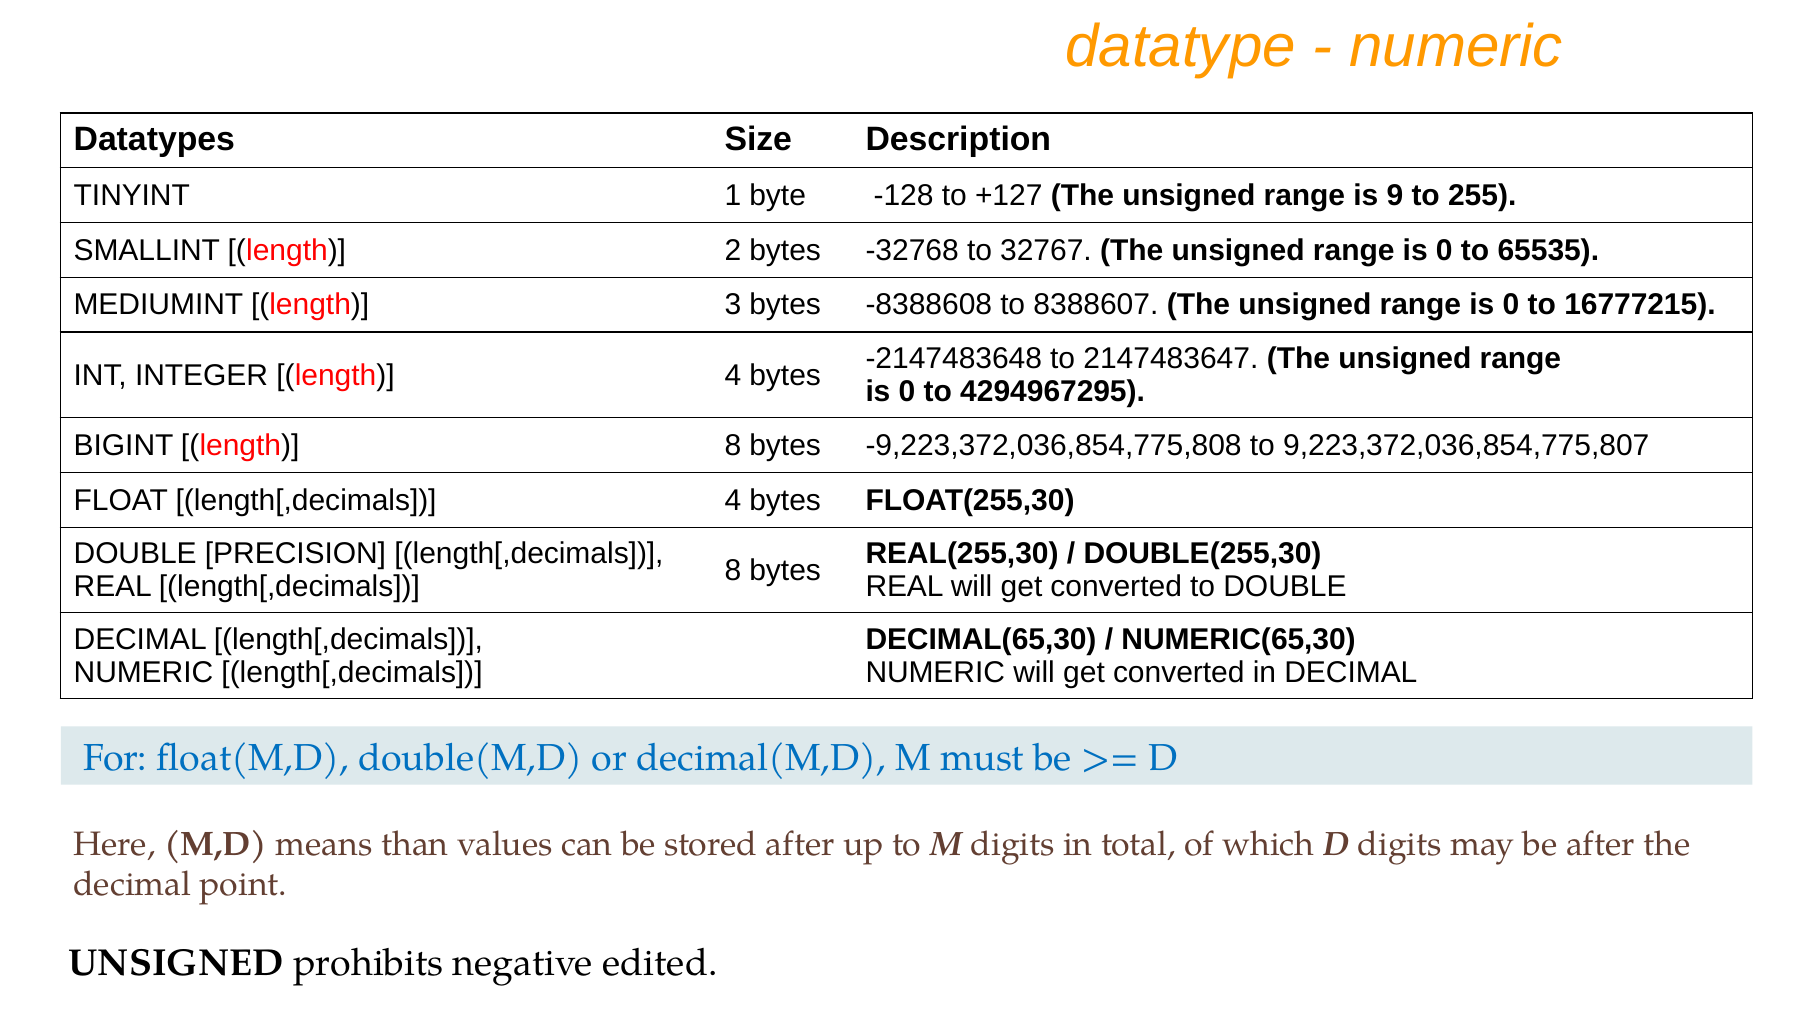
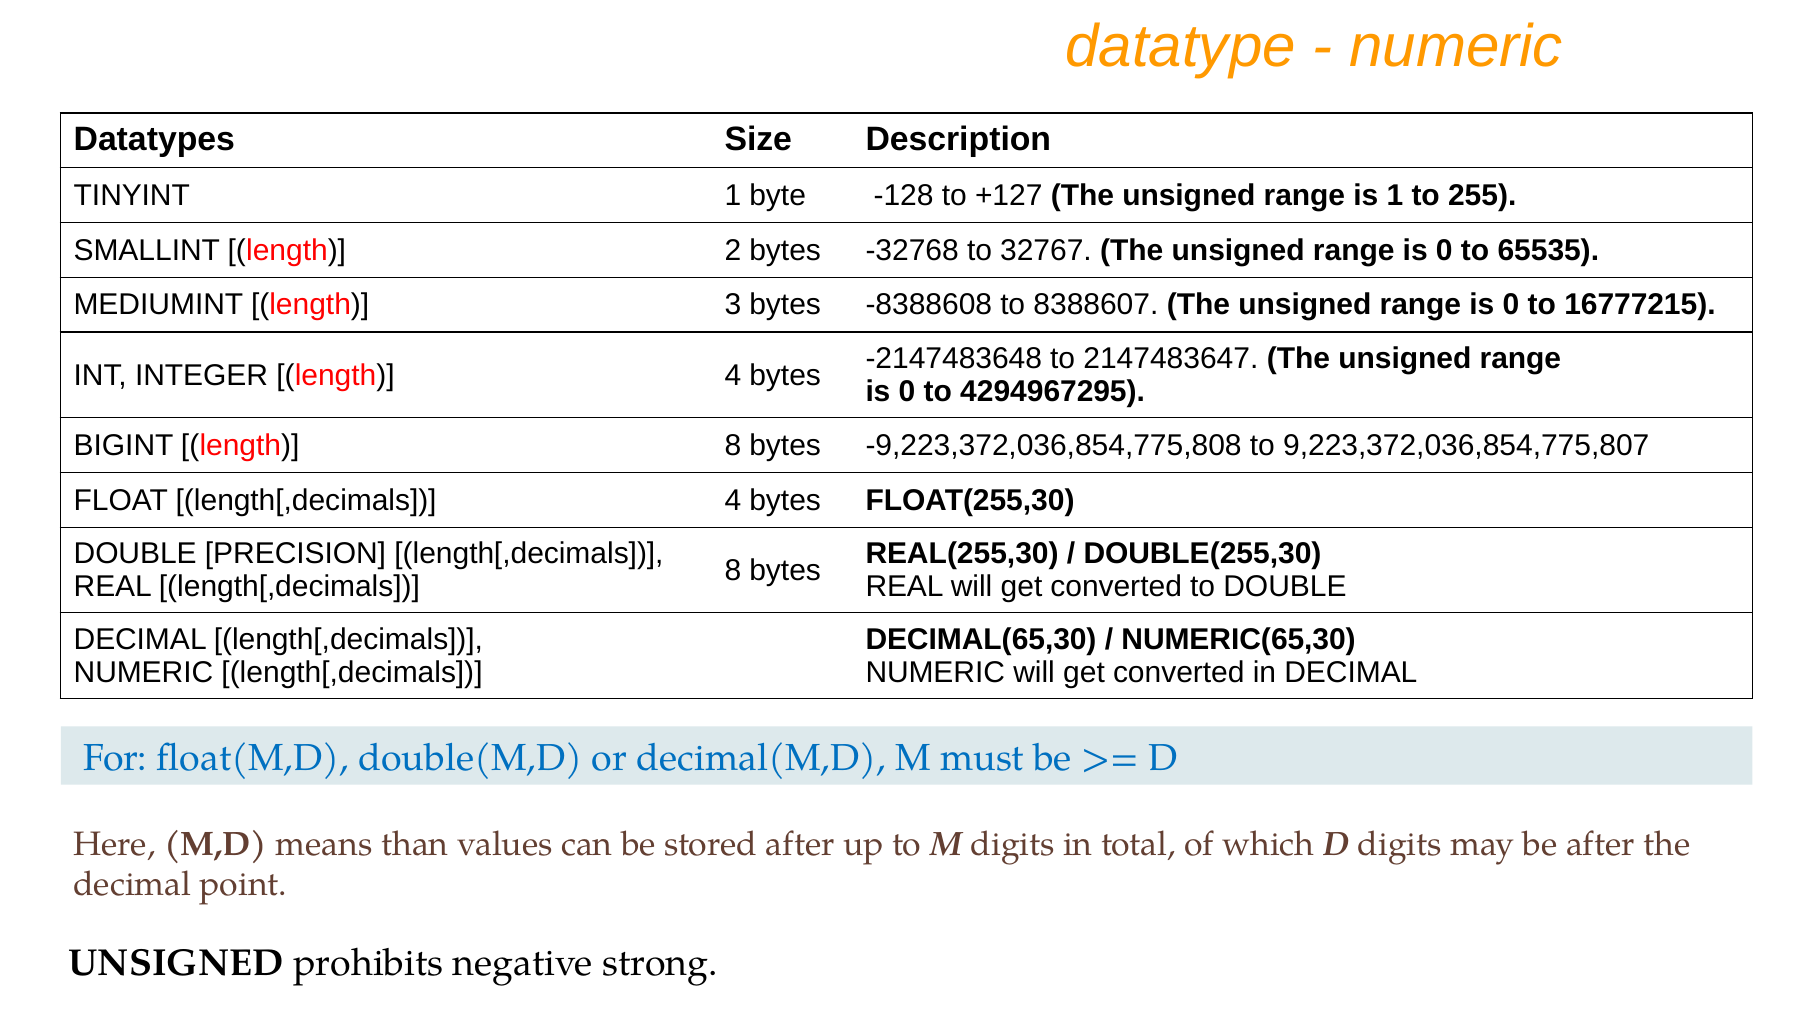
is 9: 9 -> 1
edited: edited -> strong
